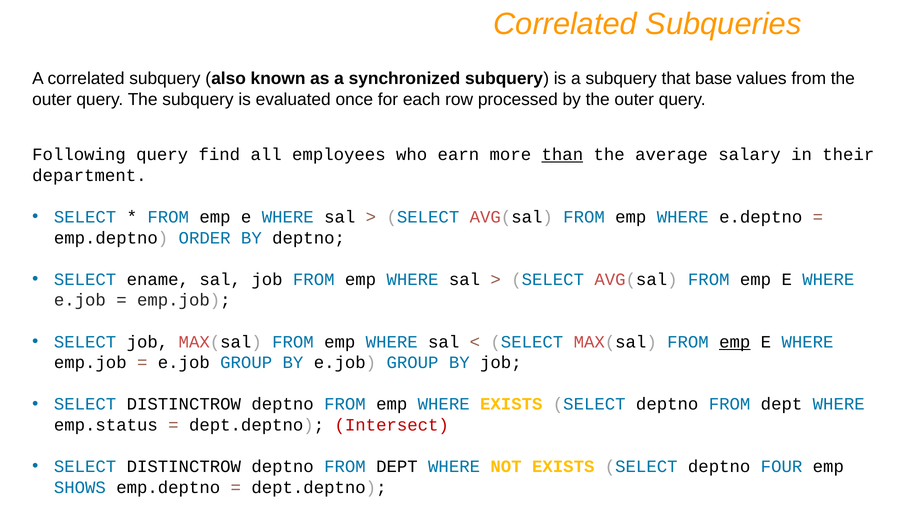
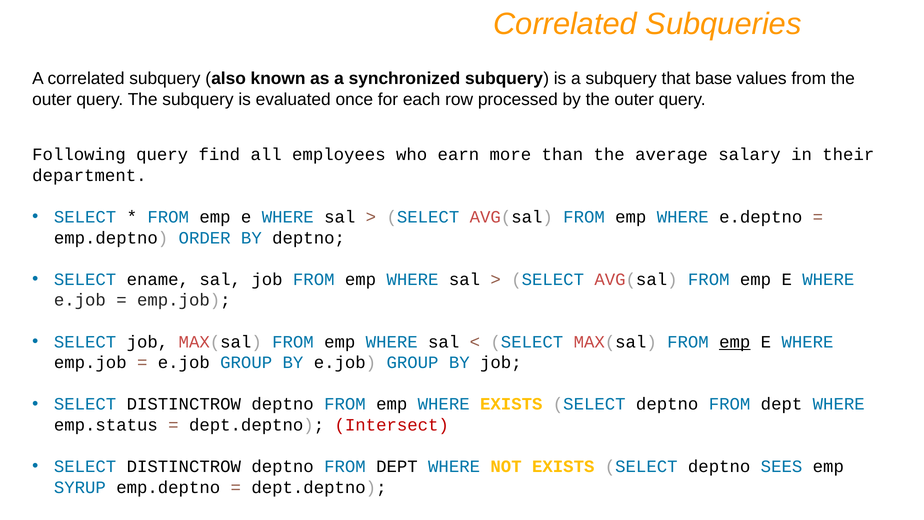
than underline: present -> none
FOUR: FOUR -> SEES
SHOWS: SHOWS -> SYRUP
